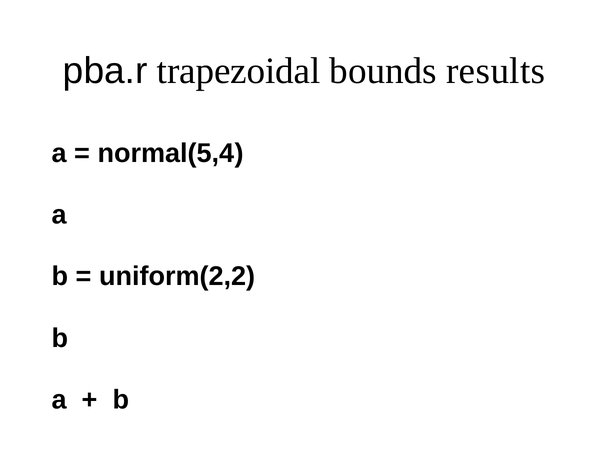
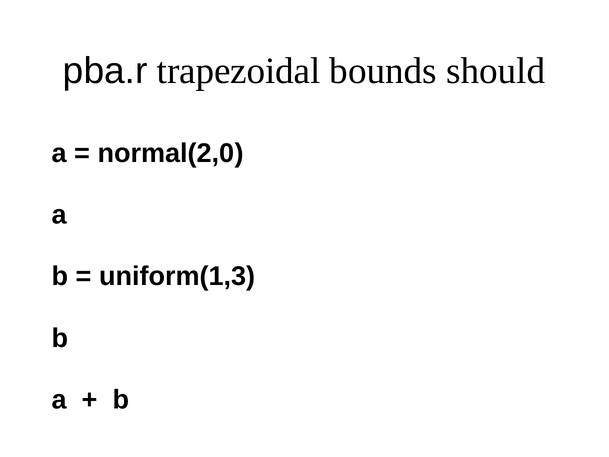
results: results -> should
normal(5,4: normal(5,4 -> normal(2,0
uniform(2,2: uniform(2,2 -> uniform(1,3
